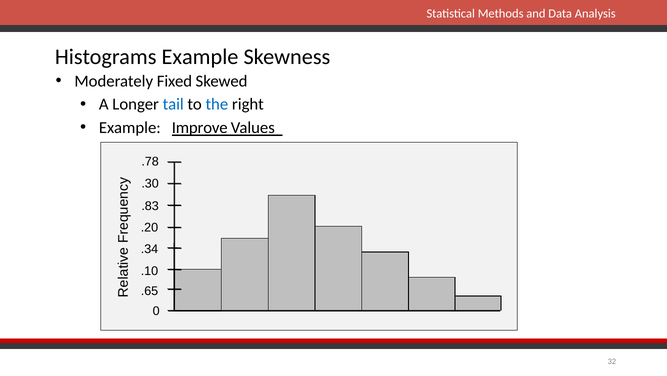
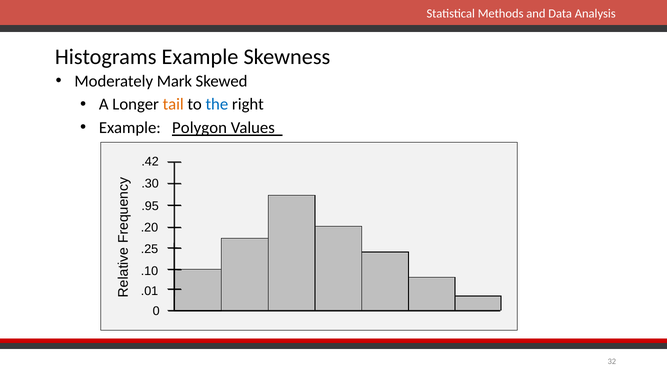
Fixed: Fixed -> Mark
tail colour: blue -> orange
Improve: Improve -> Polygon
.78: .78 -> .42
.83: .83 -> .95
.34: .34 -> .25
.65: .65 -> .01
